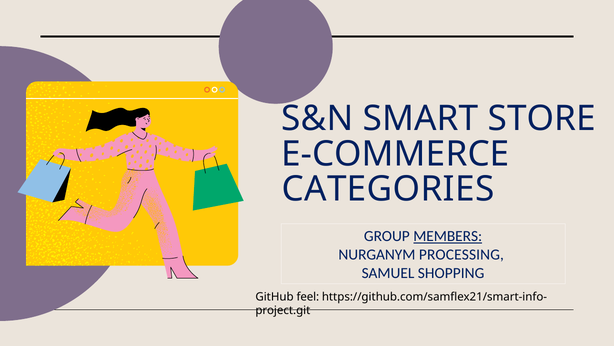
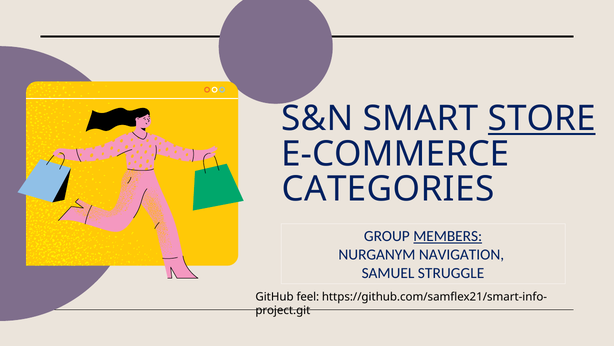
STORE underline: none -> present
PROCESSING: PROCESSING -> NAVIGATION
SHOPPING: SHOPPING -> STRUGGLE
